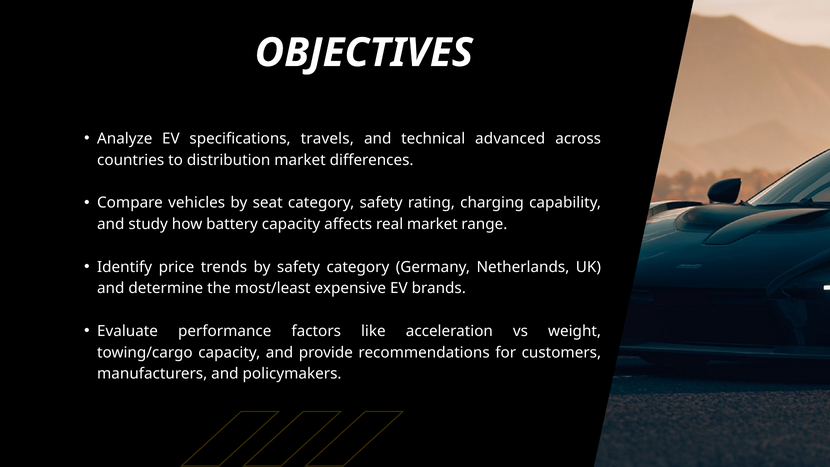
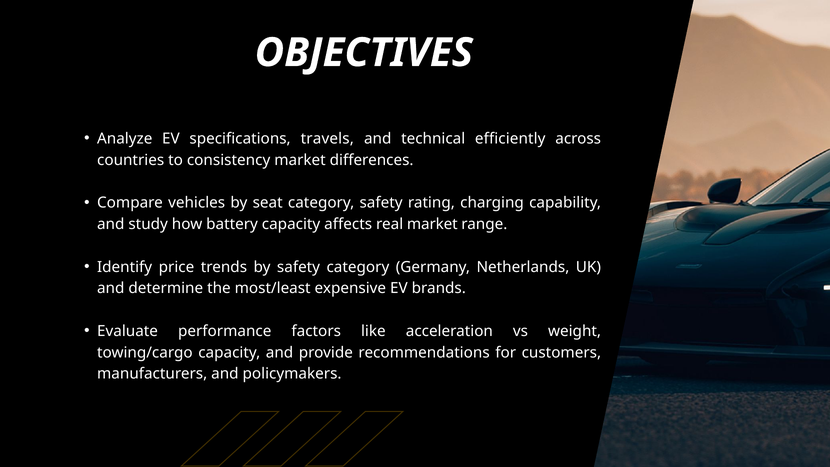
advanced: advanced -> efficiently
distribution: distribution -> consistency
